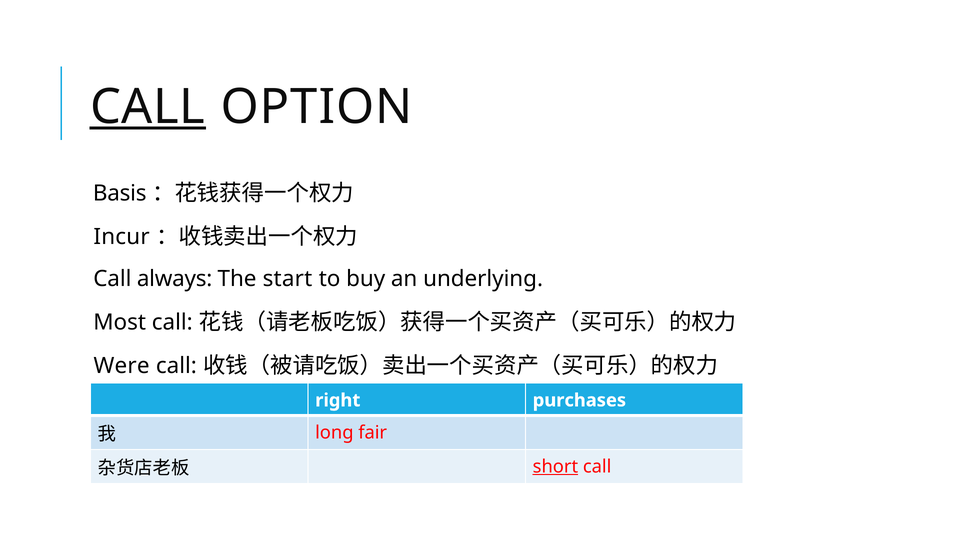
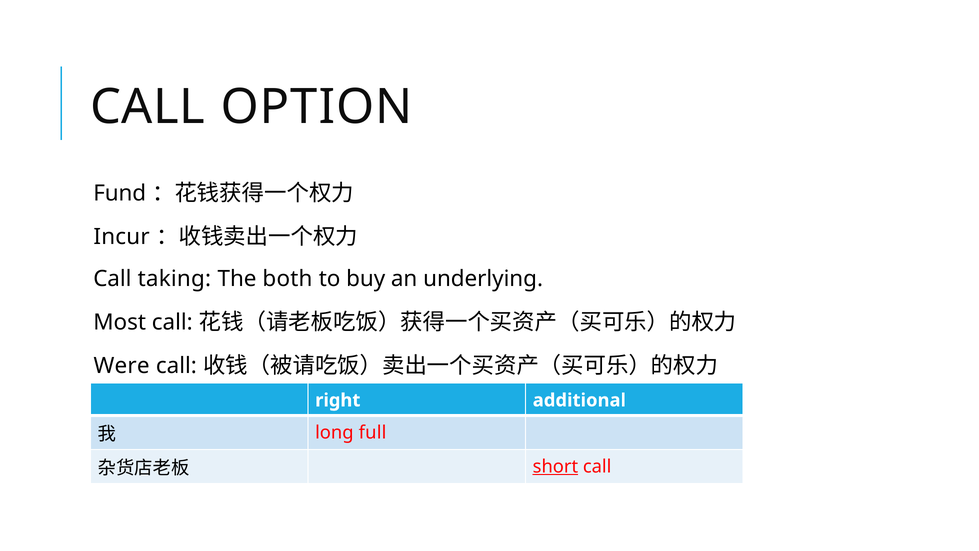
CALL at (148, 107) underline: present -> none
Basis: Basis -> Fund
always: always -> taking
start: start -> both
purchases: purchases -> additional
fair: fair -> full
